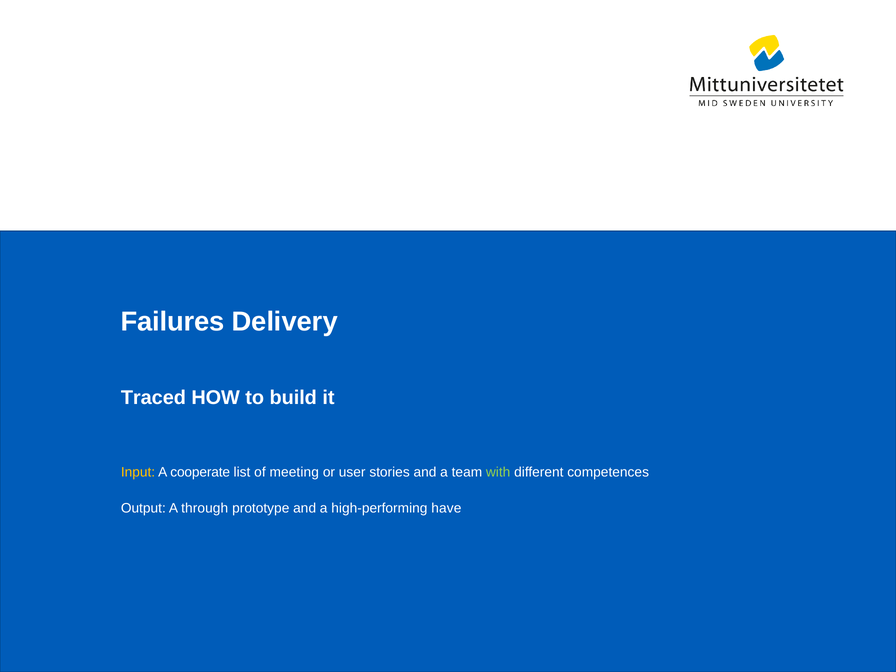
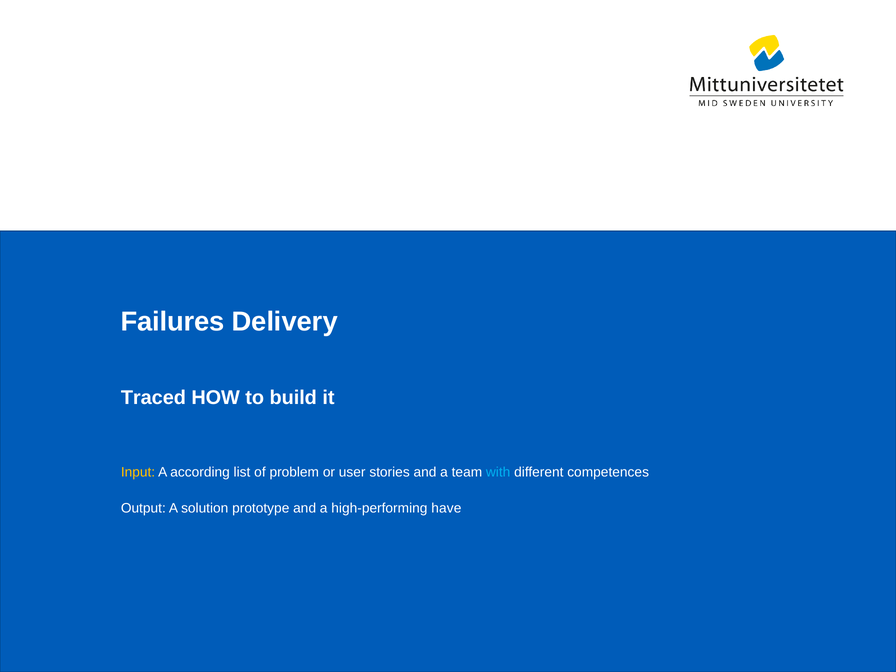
cooperate: cooperate -> according
meeting: meeting -> problem
with colour: light green -> light blue
through: through -> solution
